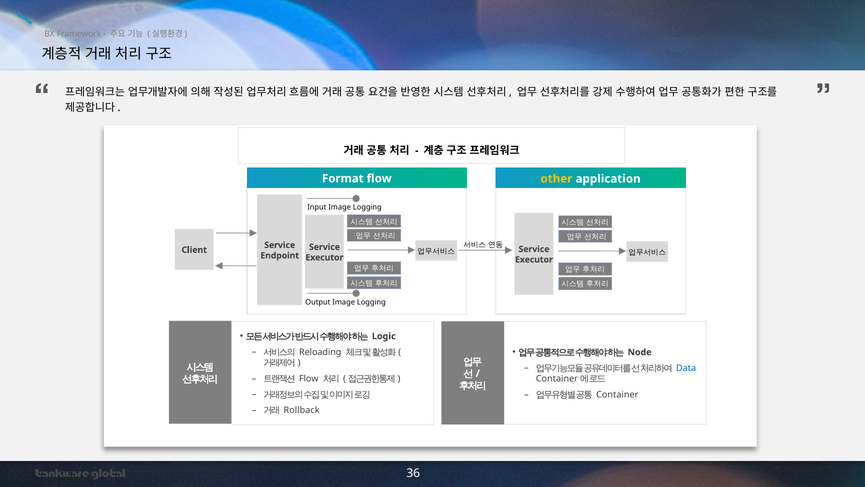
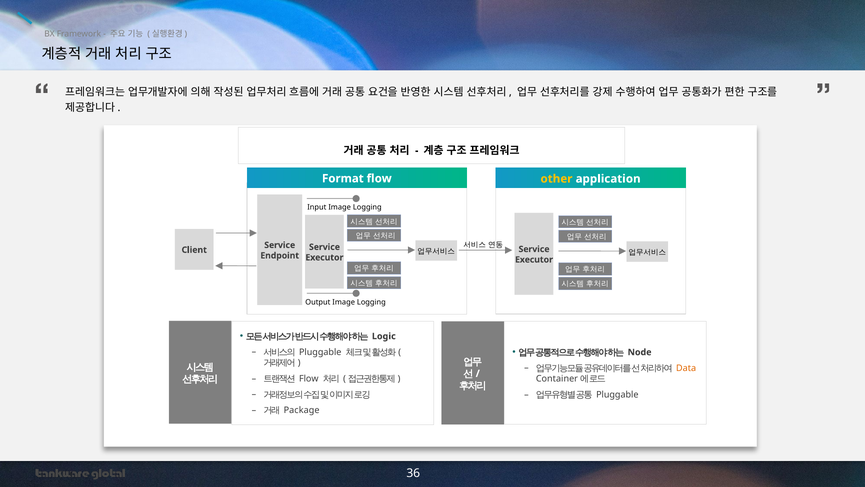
Reloading at (320, 352): Reloading -> Pluggable
Data colour: blue -> orange
Container at (617, 394): Container -> Pluggable
Rollback: Rollback -> Package
